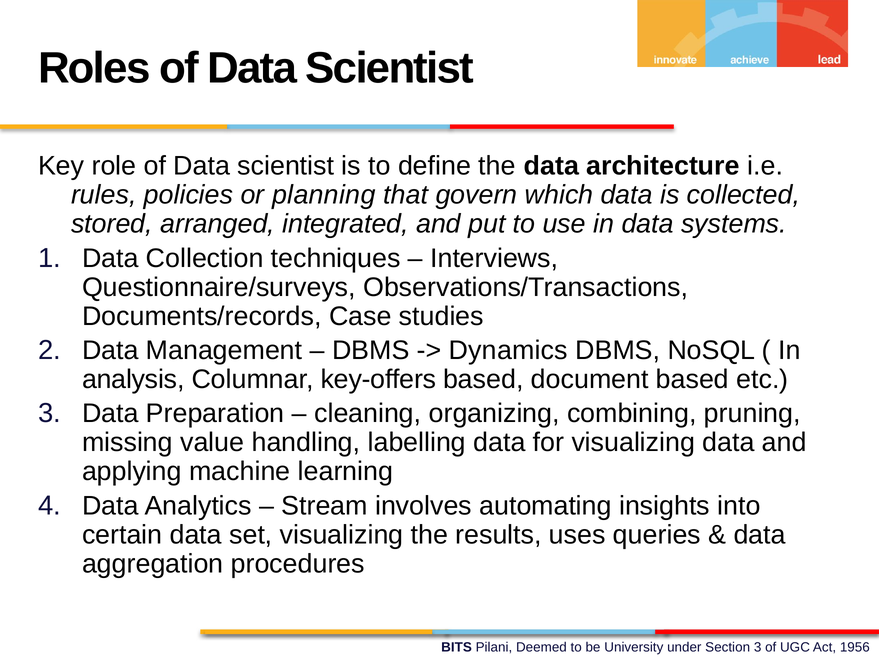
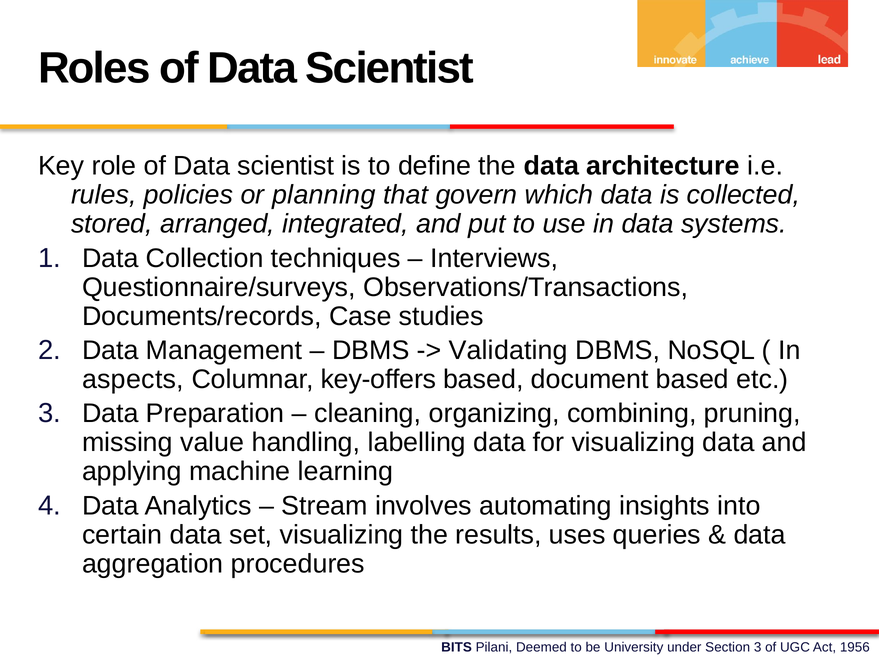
Dynamics: Dynamics -> Validating
analysis: analysis -> aspects
